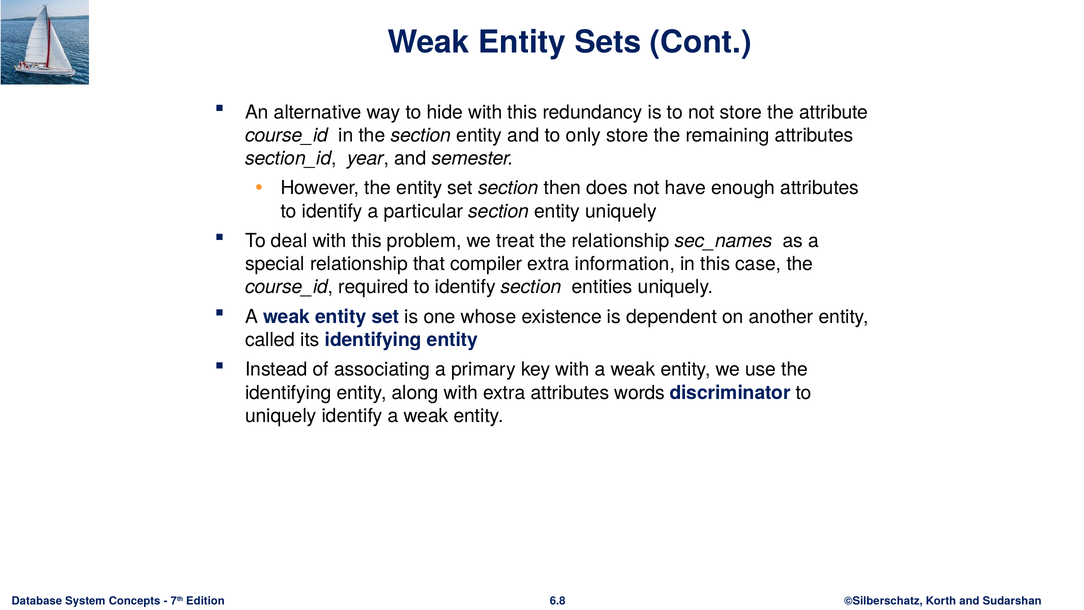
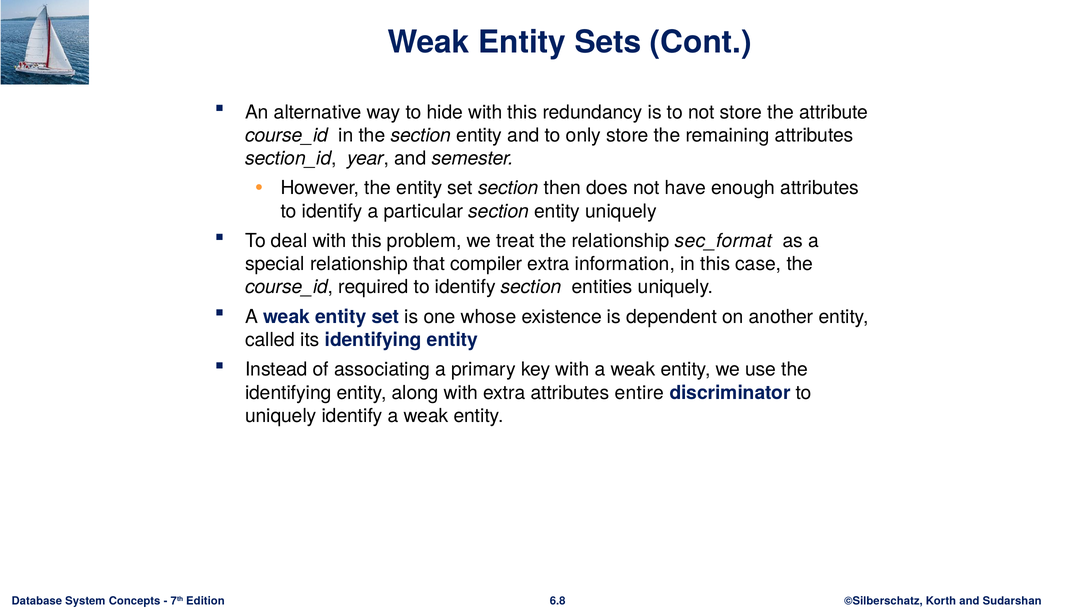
sec_names: sec_names -> sec_format
words: words -> entire
